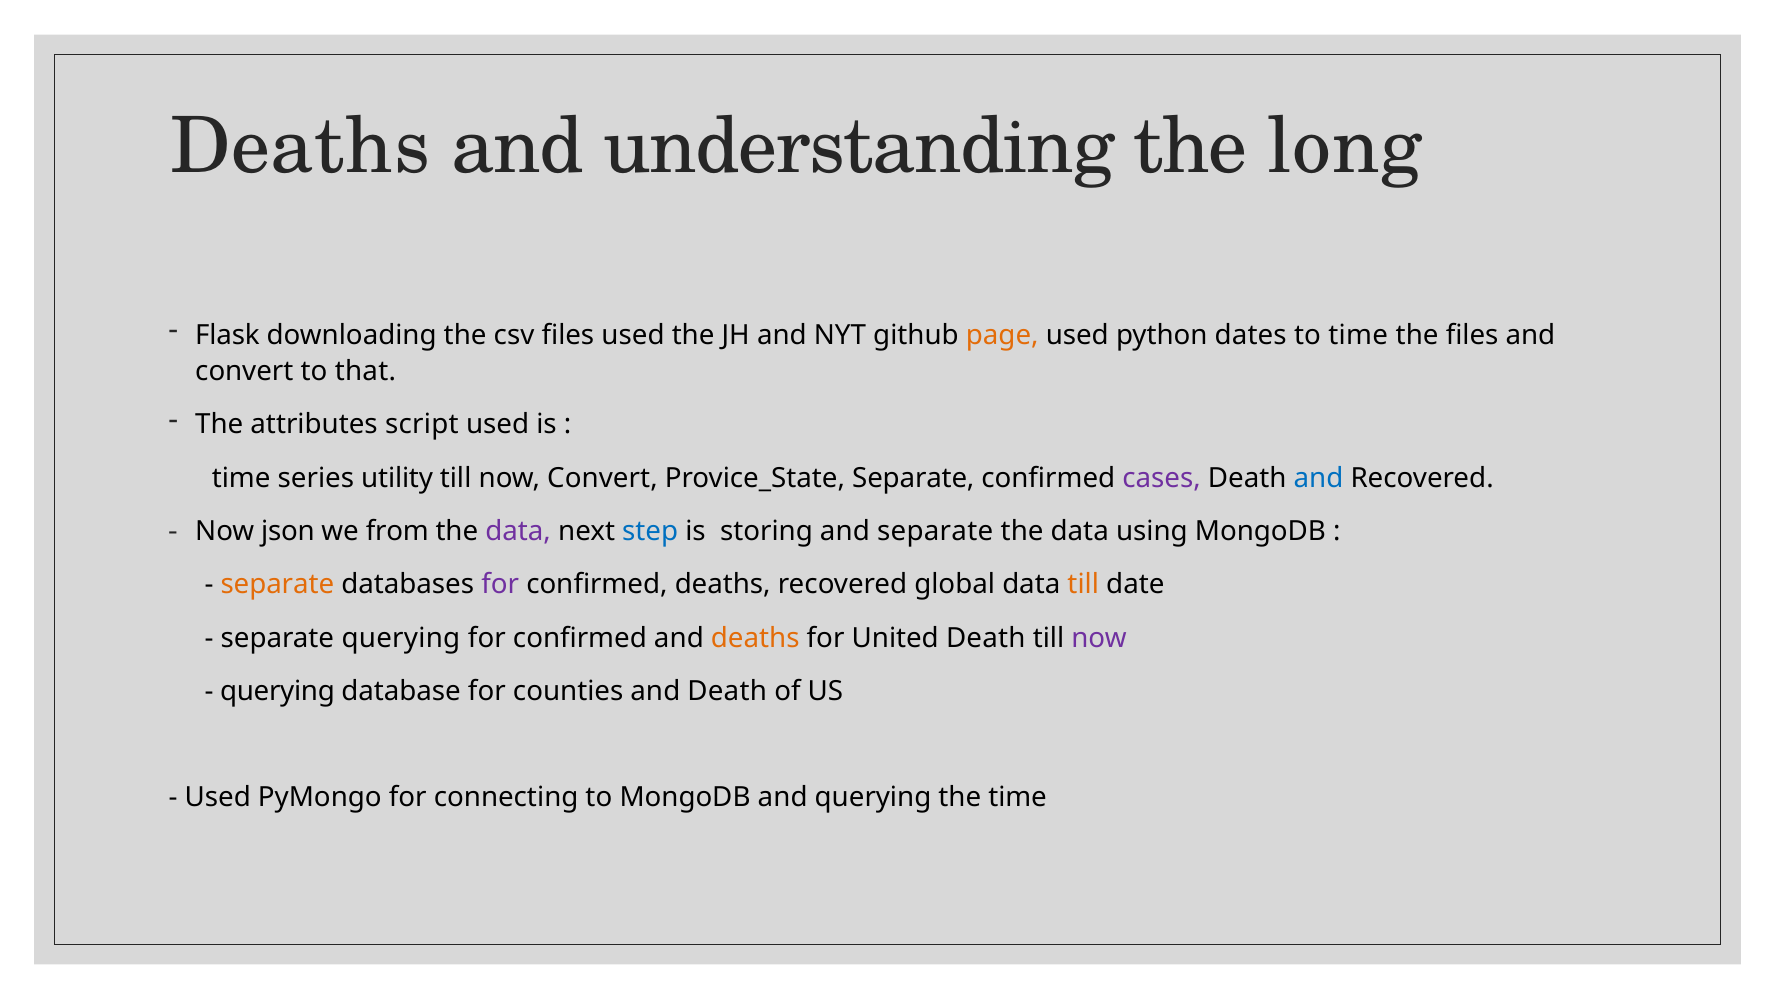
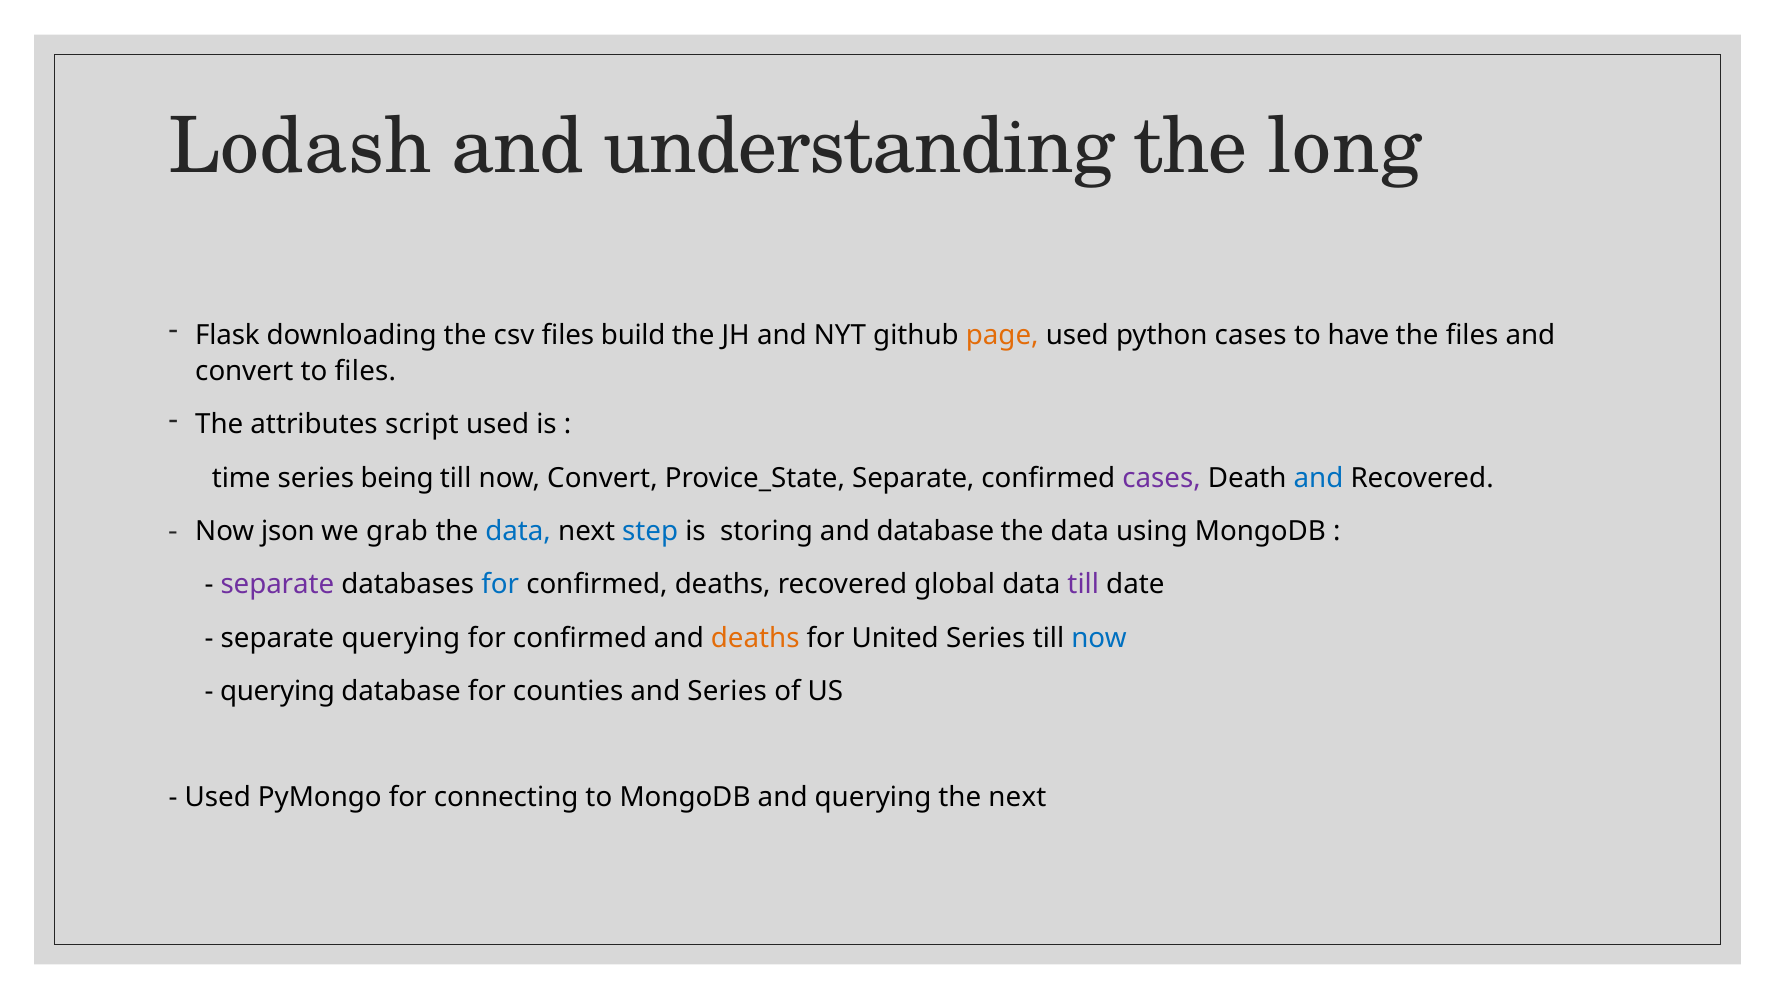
Deaths at (300, 146): Deaths -> Lodash
files used: used -> build
python dates: dates -> cases
to time: time -> have
to that: that -> files
utility: utility -> being
from: from -> grab
data at (518, 531) colour: purple -> blue
and separate: separate -> database
separate at (277, 584) colour: orange -> purple
for at (500, 584) colour: purple -> blue
till at (1083, 584) colour: orange -> purple
United Death: Death -> Series
now at (1099, 638) colour: purple -> blue
and Death: Death -> Series
the time: time -> next
